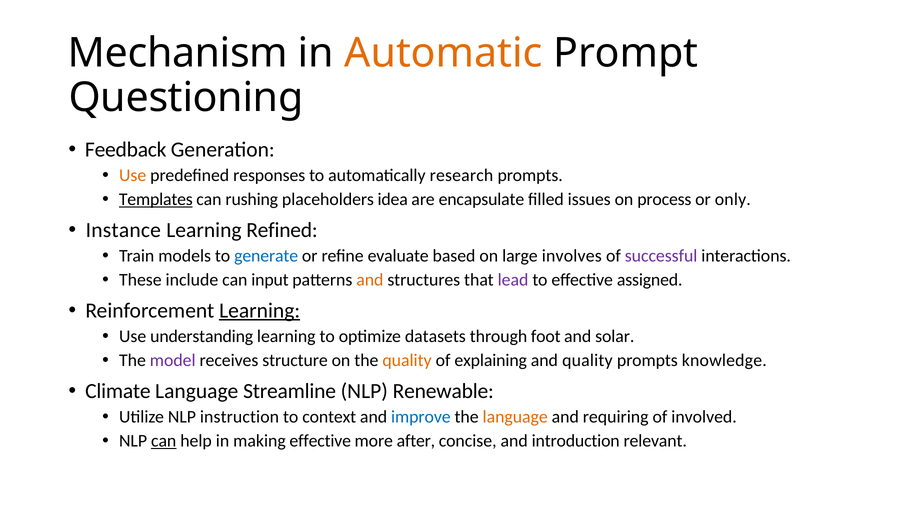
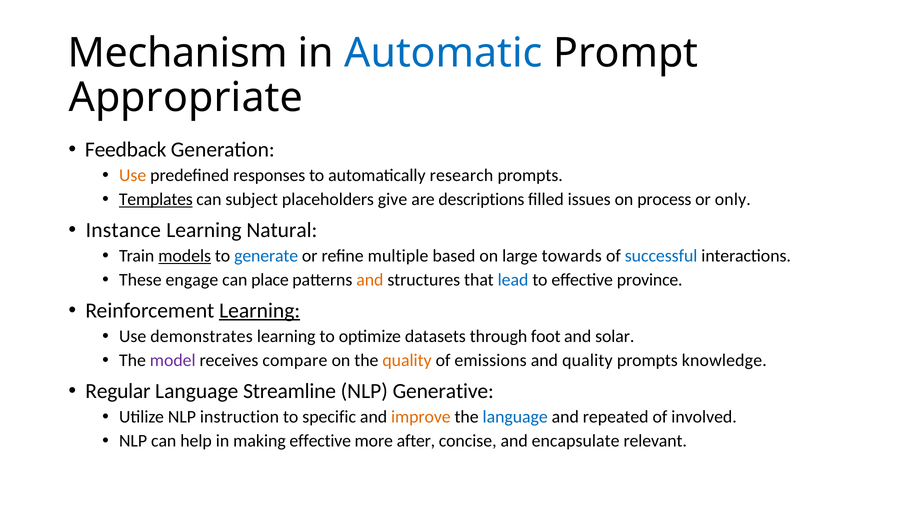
Automatic colour: orange -> blue
Questioning: Questioning -> Appropriate
rushing: rushing -> subject
idea: idea -> give
encapsulate: encapsulate -> descriptions
Refined: Refined -> Natural
models underline: none -> present
evaluate: evaluate -> multiple
involves: involves -> towards
successful colour: purple -> blue
include: include -> engage
input: input -> place
lead colour: purple -> blue
assigned: assigned -> province
understanding: understanding -> demonstrates
structure: structure -> compare
explaining: explaining -> emissions
Climate: Climate -> Regular
Renewable: Renewable -> Generative
context: context -> specific
improve colour: blue -> orange
language at (515, 417) colour: orange -> blue
requiring: requiring -> repeated
can at (164, 441) underline: present -> none
introduction: introduction -> encapsulate
